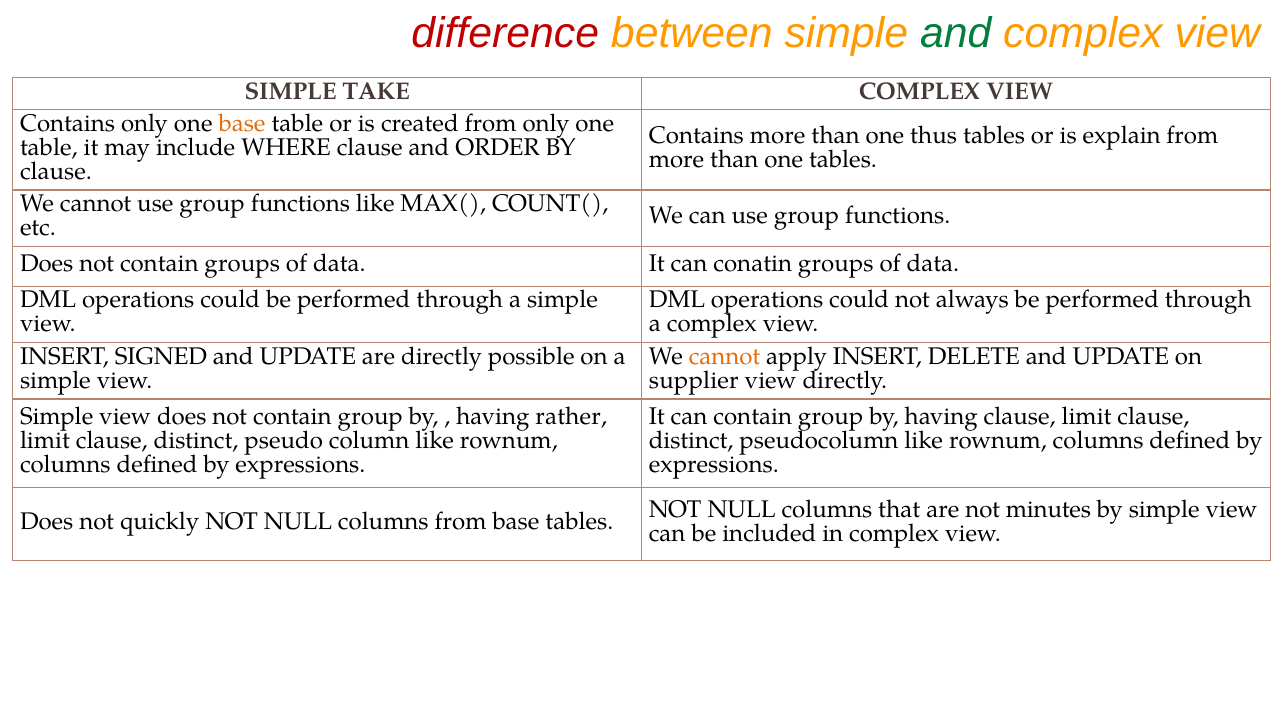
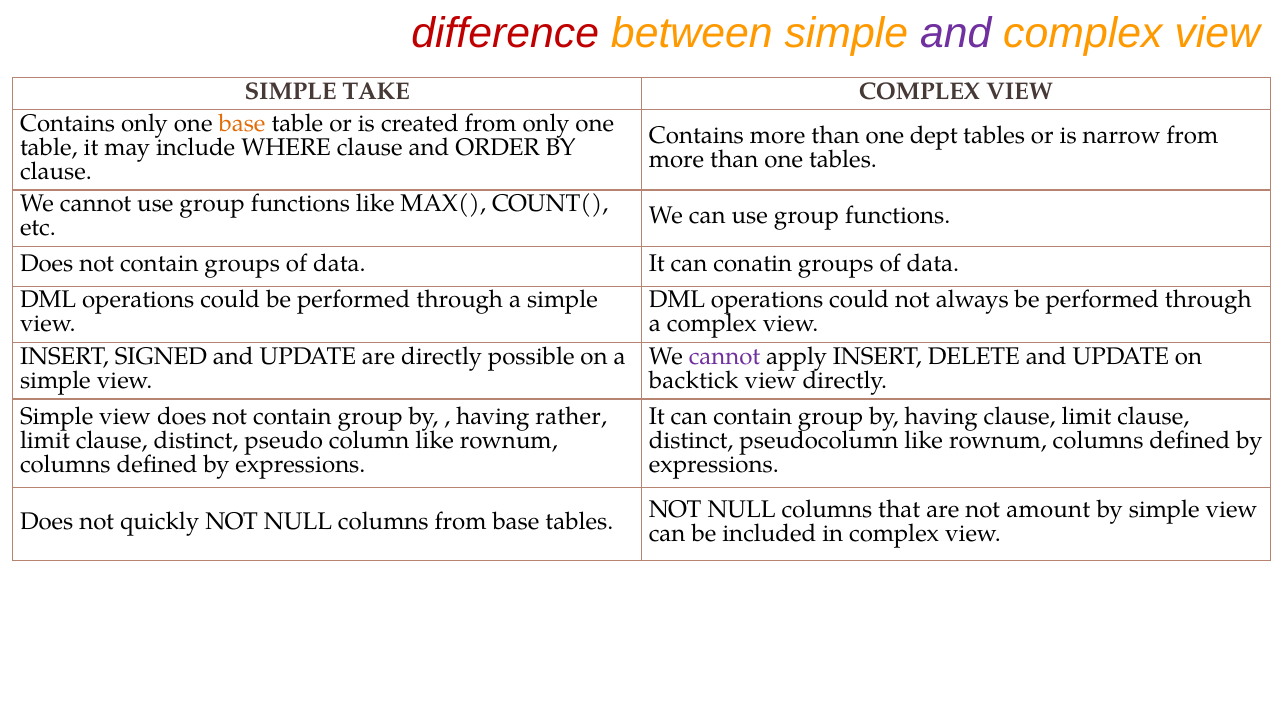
and at (956, 33) colour: green -> purple
thus: thus -> dept
explain: explain -> narrow
cannot at (725, 356) colour: orange -> purple
supplier: supplier -> backtick
minutes: minutes -> amount
